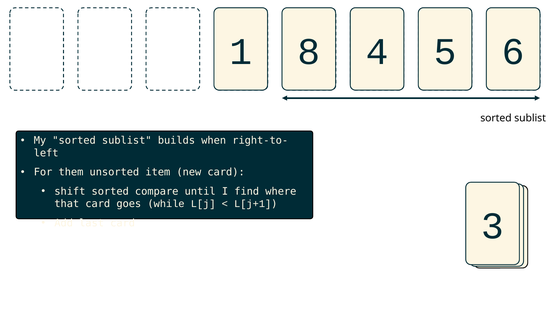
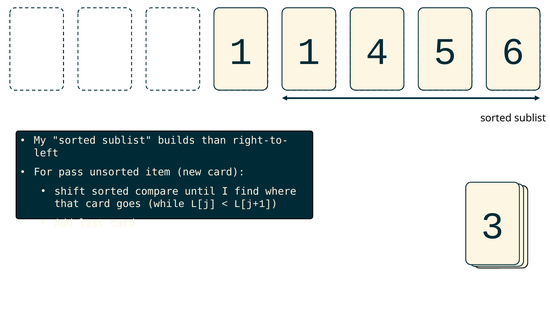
1 8: 8 -> 1
when: when -> than
them: them -> pass
